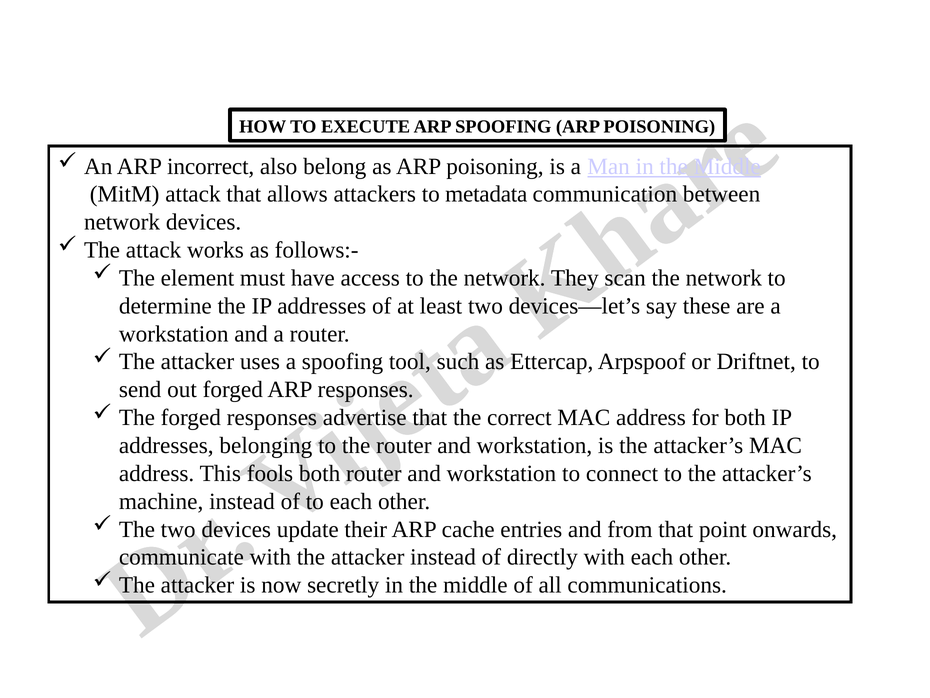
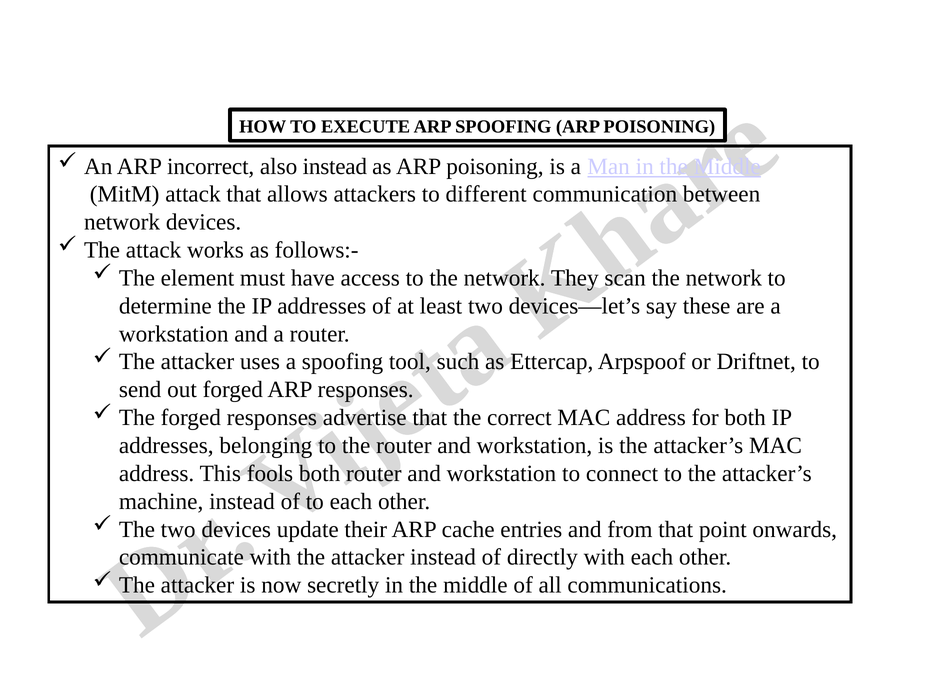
also belong: belong -> instead
metadata: metadata -> different
